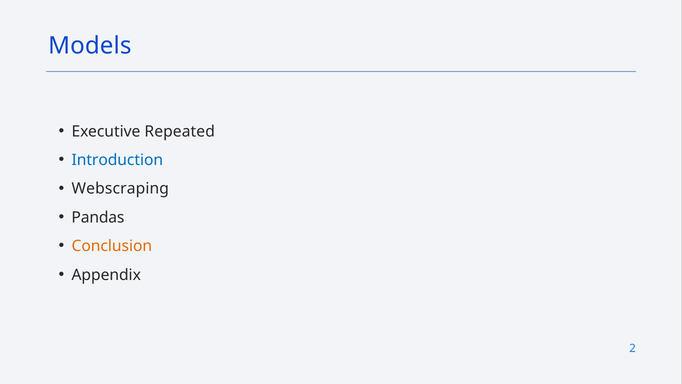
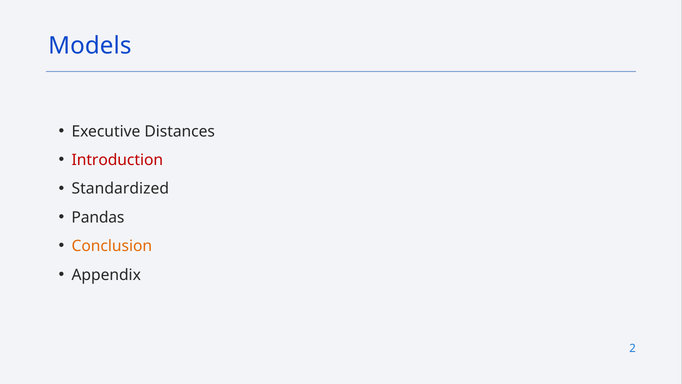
Repeated: Repeated -> Distances
Introduction colour: blue -> red
Webscraping: Webscraping -> Standardized
